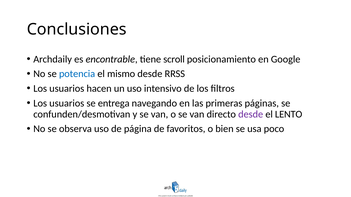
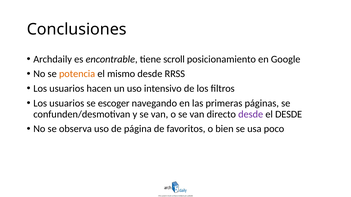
potencia colour: blue -> orange
entrega: entrega -> escoger
el LENTO: LENTO -> DESDE
